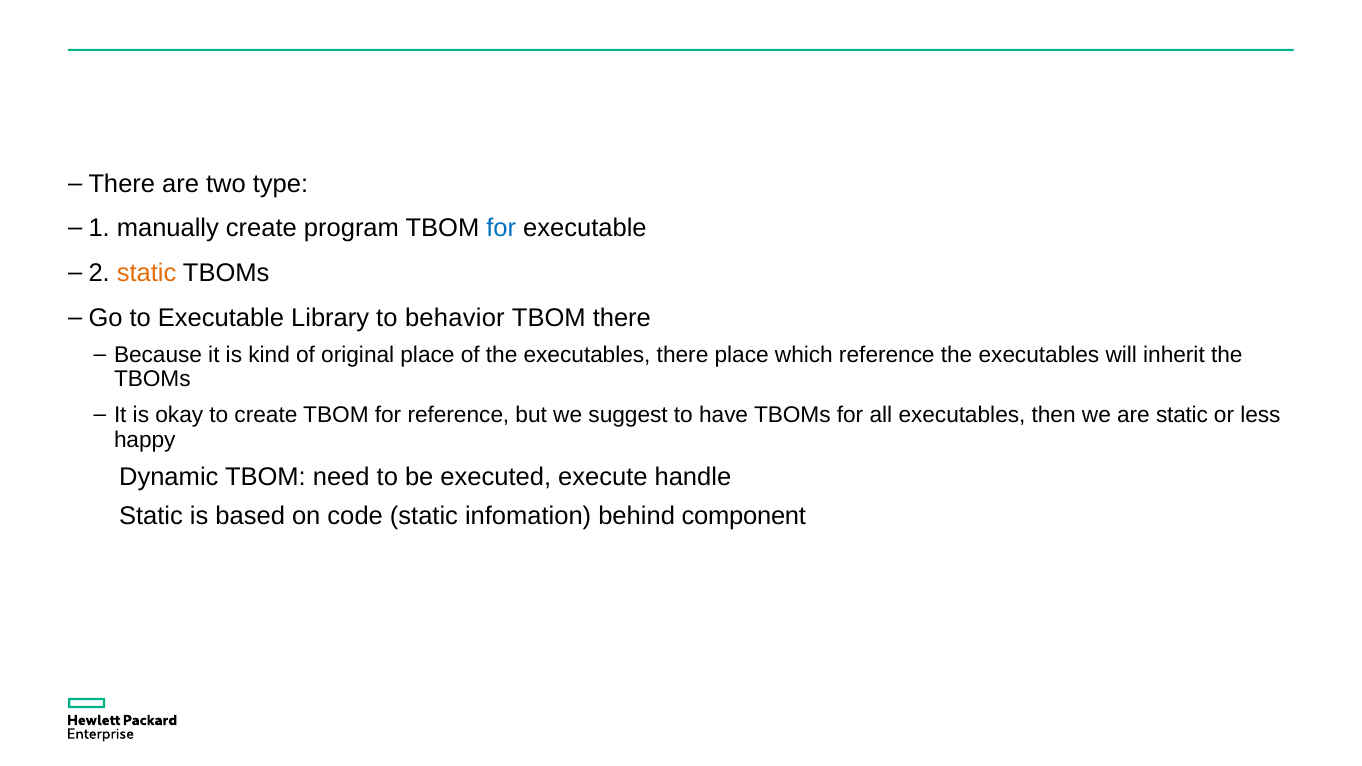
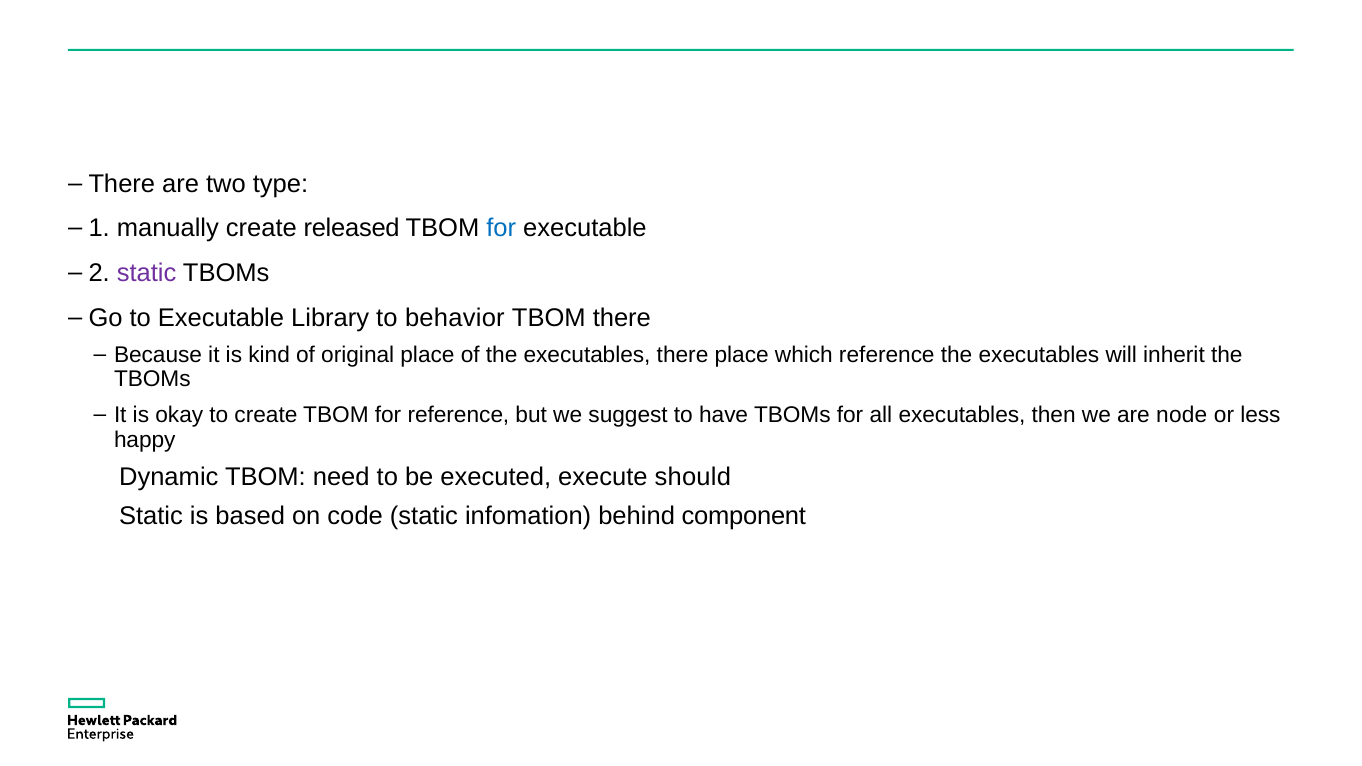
program: program -> released
static at (147, 273) colour: orange -> purple
are static: static -> node
handle: handle -> should
